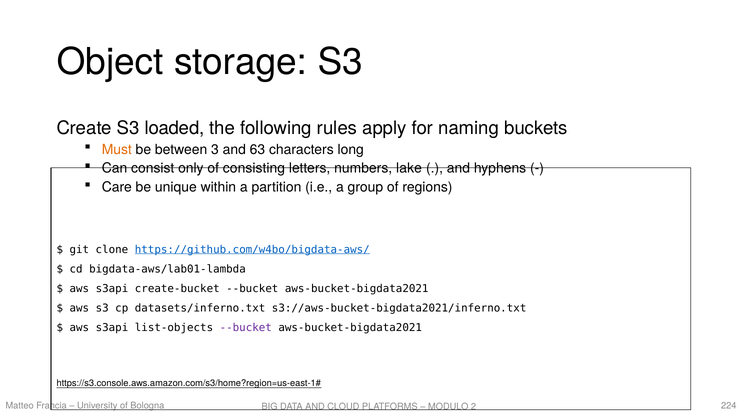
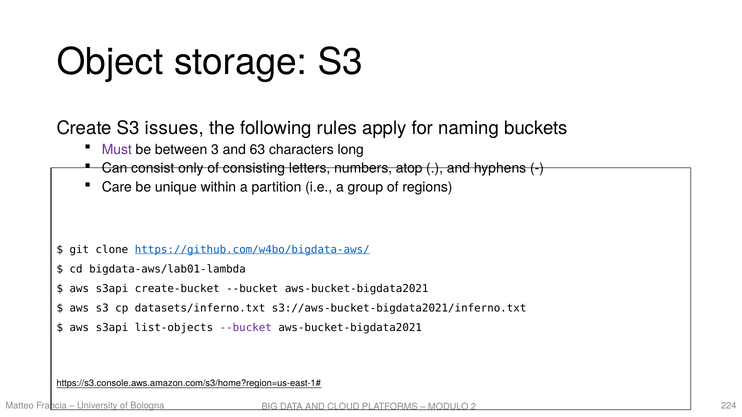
loaded: loaded -> issues
Must colour: orange -> purple
lake: lake -> atop
